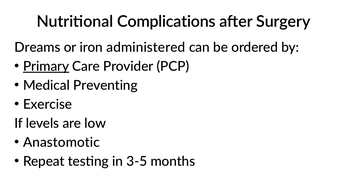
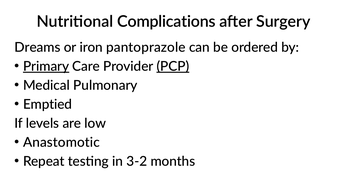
administered: administered -> pantoprazole
PCP underline: none -> present
Preventing: Preventing -> Pulmonary
Exercise: Exercise -> Emptied
3-5: 3-5 -> 3-2
